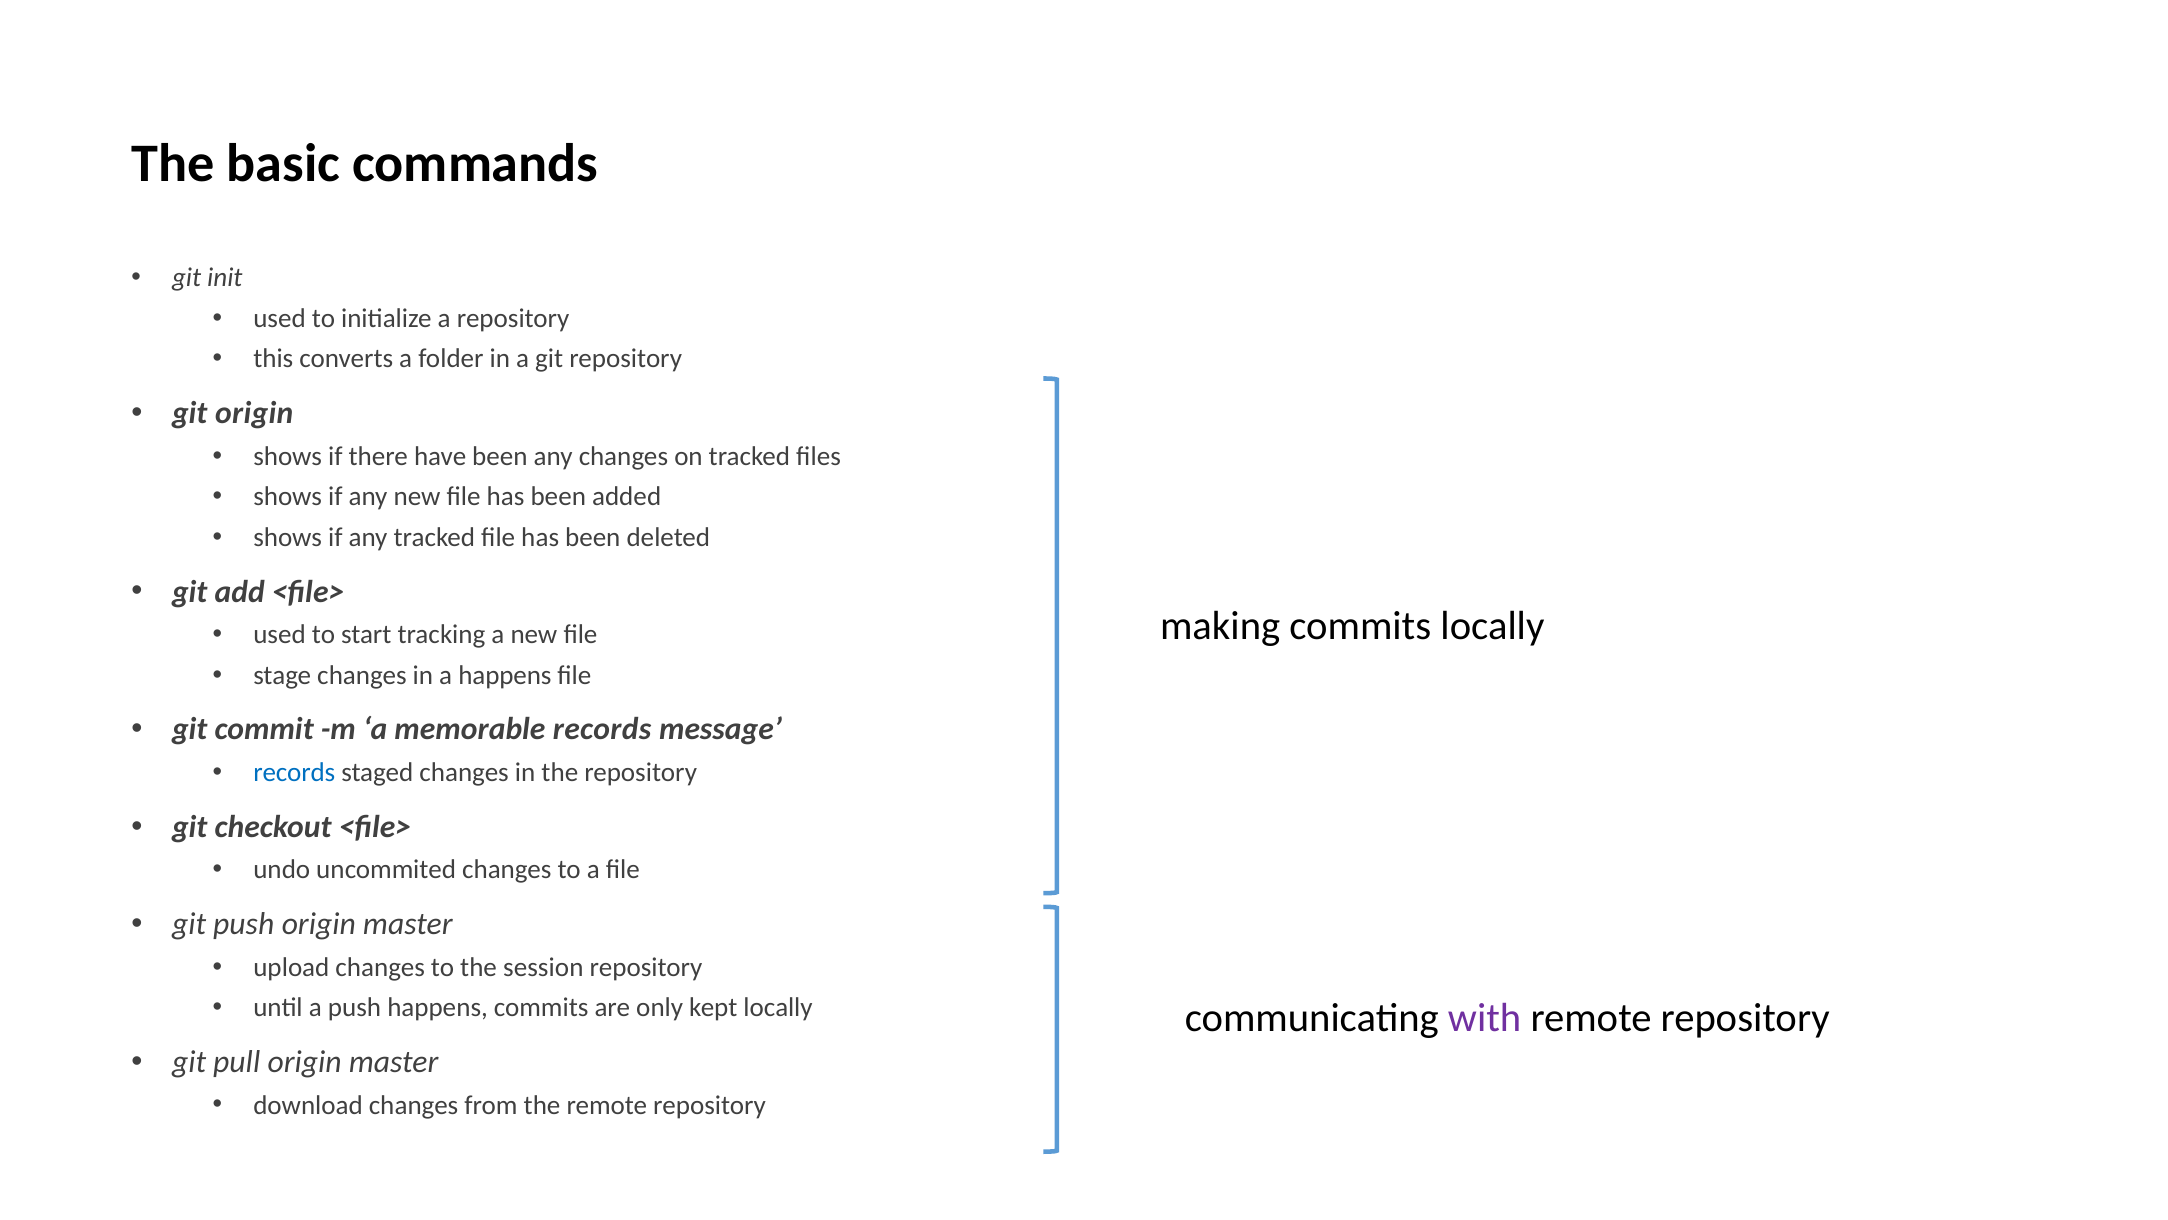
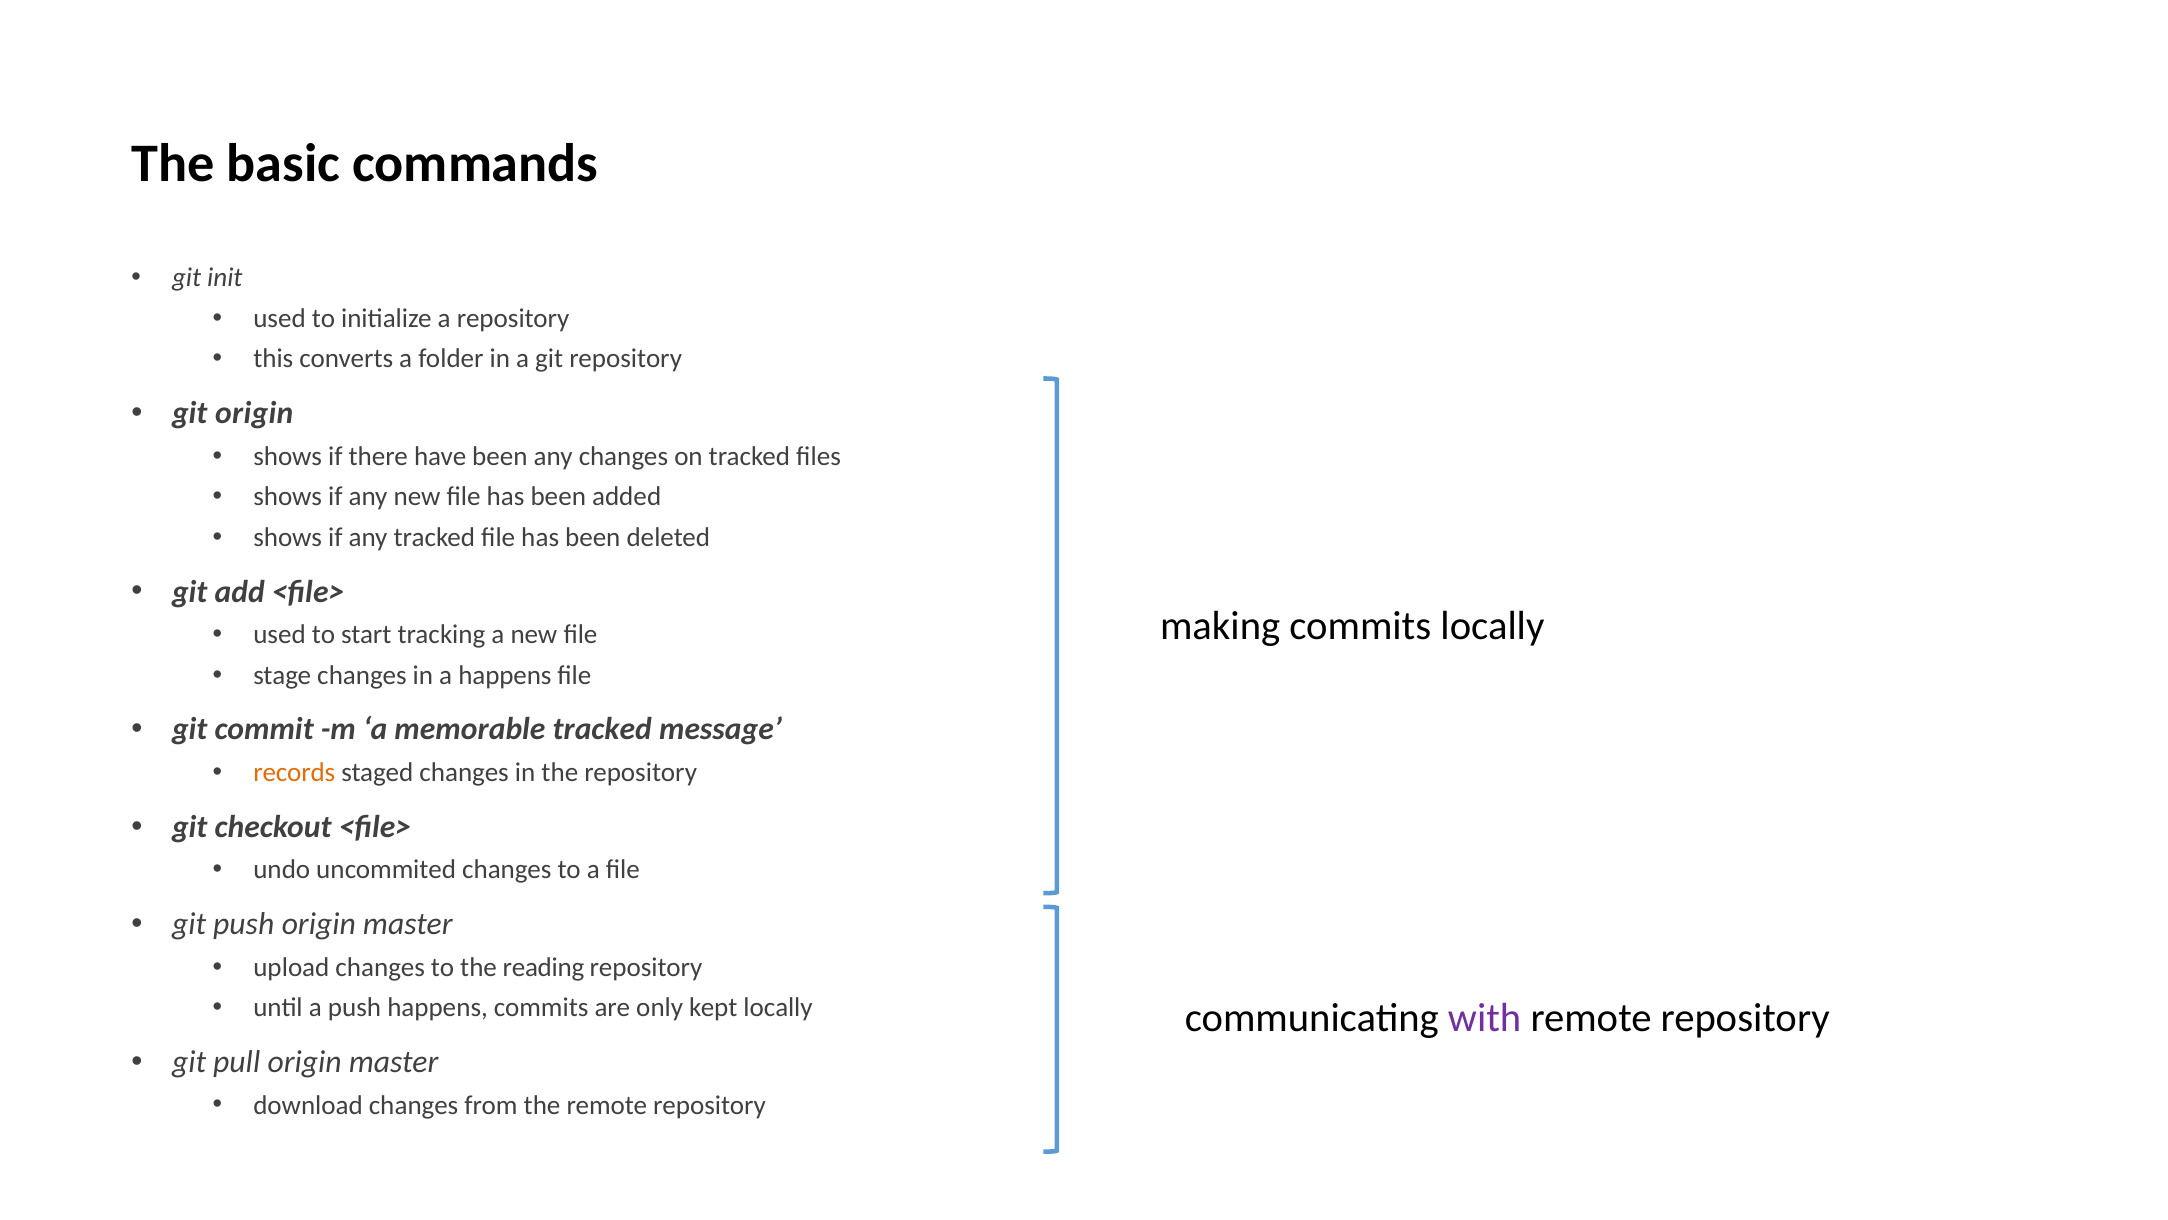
memorable records: records -> tracked
records at (294, 772) colour: blue -> orange
session: session -> reading
